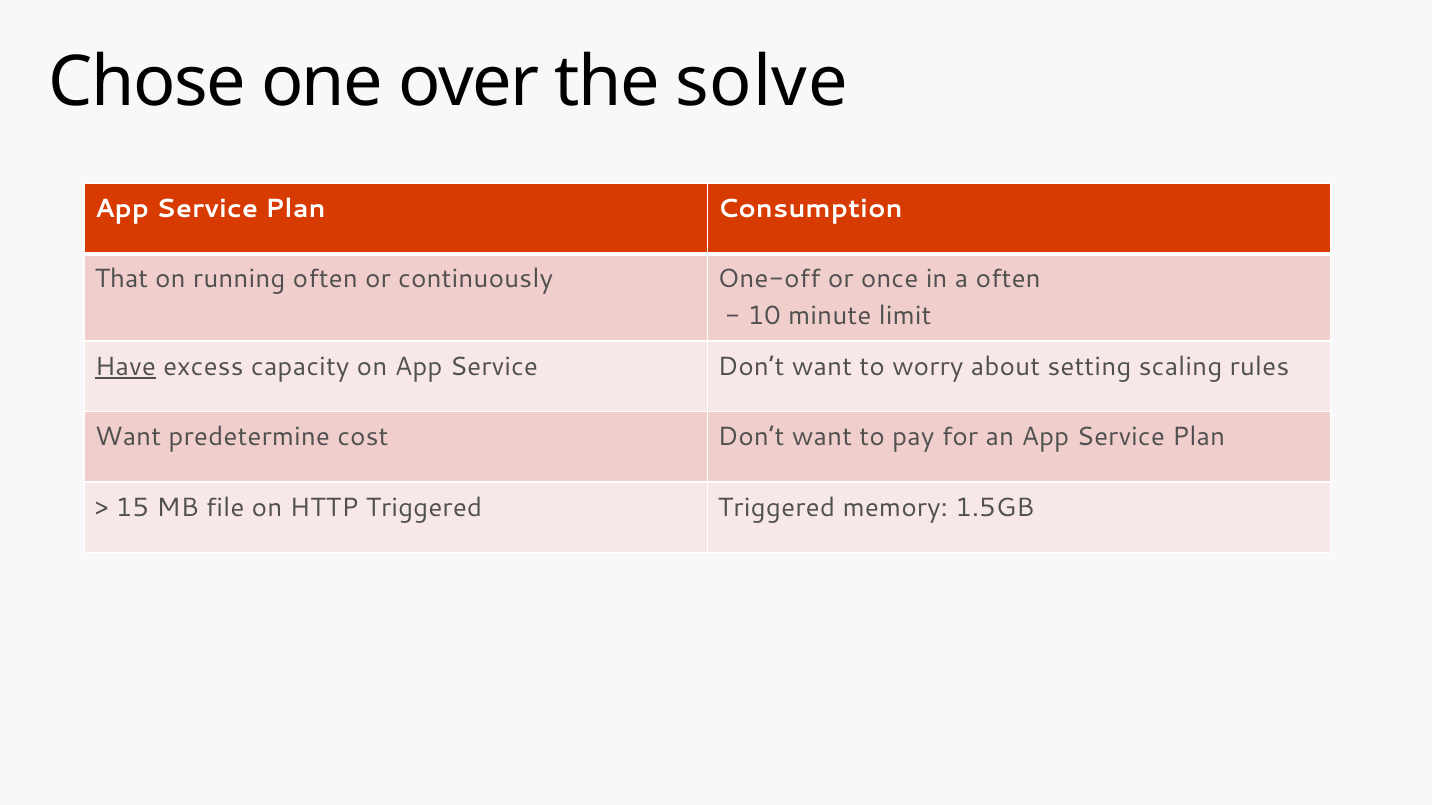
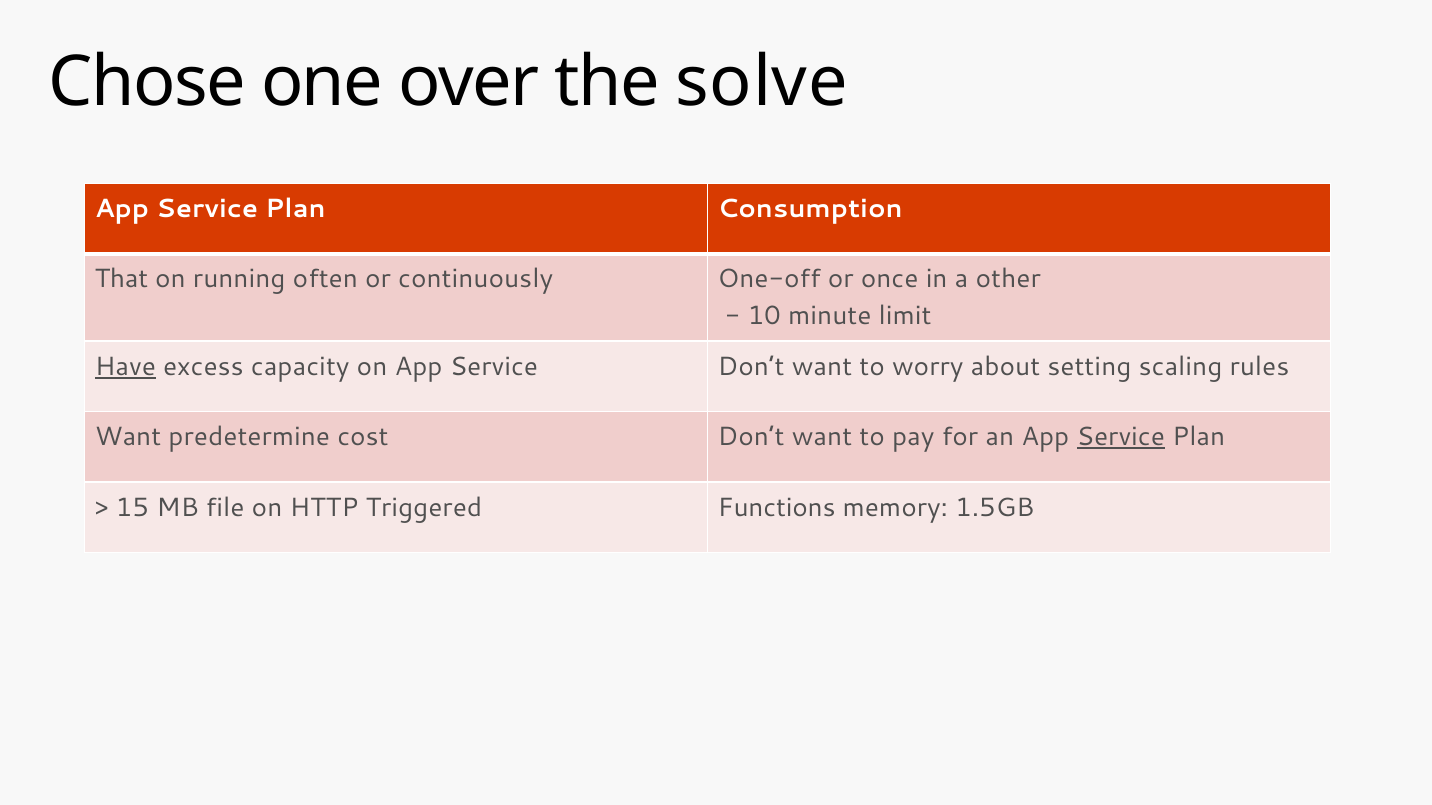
a often: often -> other
Service at (1121, 437) underline: none -> present
Triggered Triggered: Triggered -> Functions
